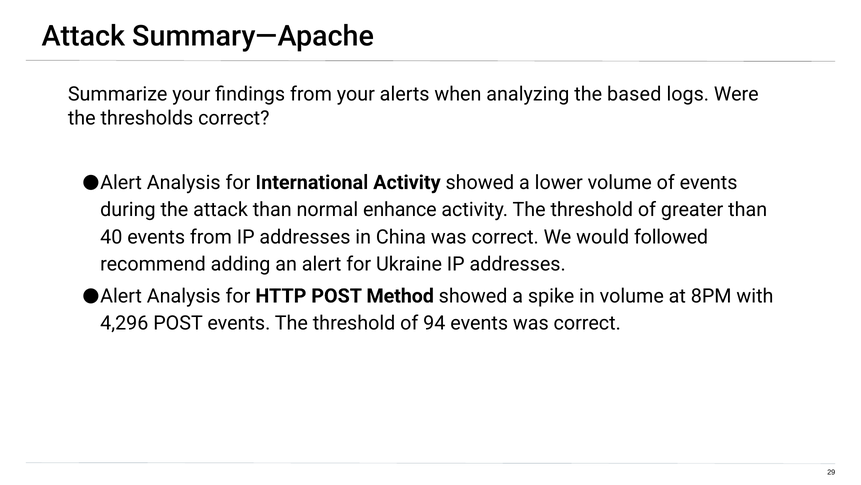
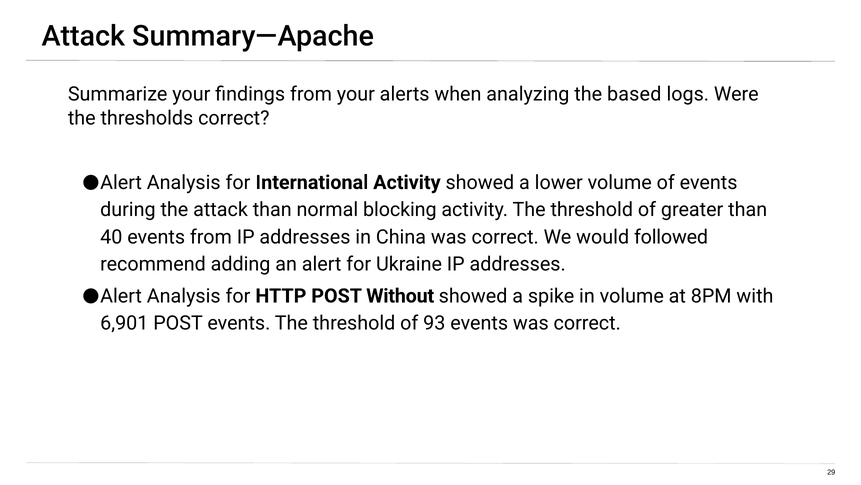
enhance: enhance -> blocking
Method: Method -> Without
4,296: 4,296 -> 6,901
94: 94 -> 93
